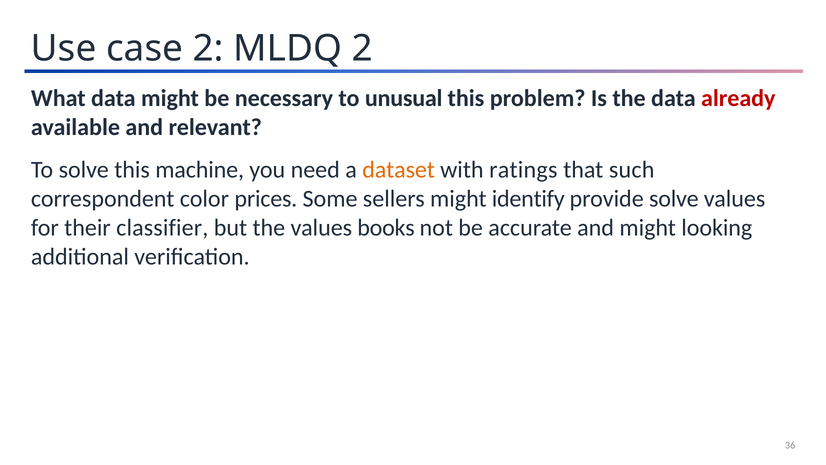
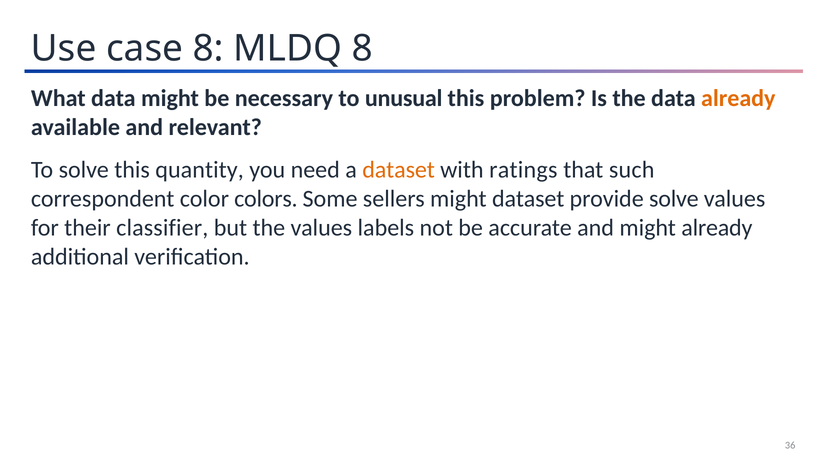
case 2: 2 -> 8
MLDQ 2: 2 -> 8
already at (738, 98) colour: red -> orange
machine: machine -> quantity
prices: prices -> colors
might identify: identify -> dataset
books: books -> labels
might looking: looking -> already
